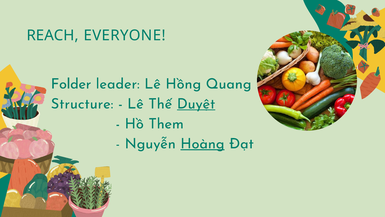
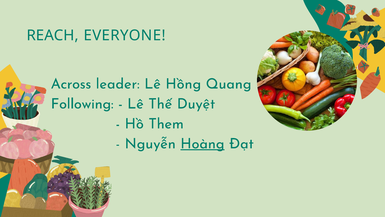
Folder: Folder -> Across
Structure: Structure -> Following
Duyệt underline: present -> none
